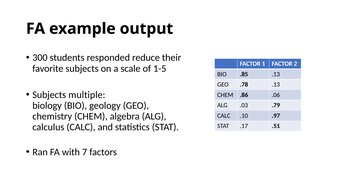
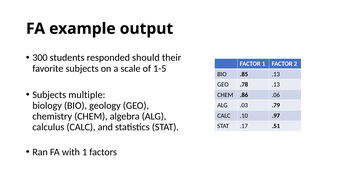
reduce: reduce -> should
with 7: 7 -> 1
